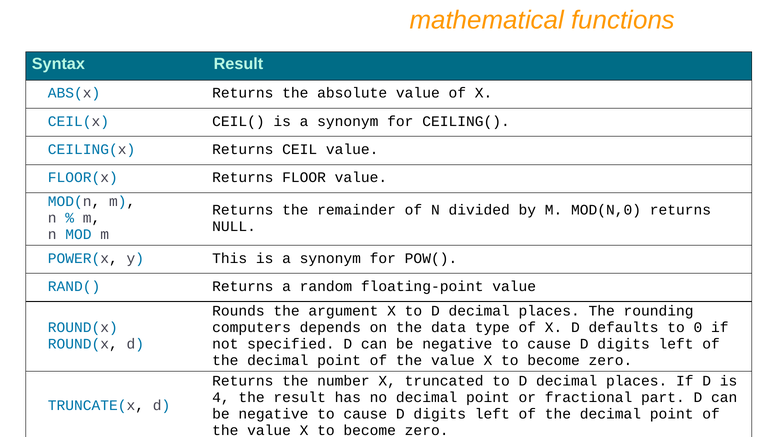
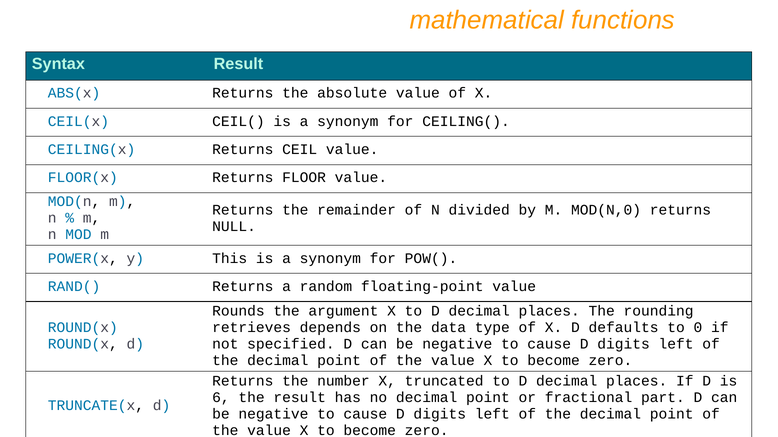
computers: computers -> retrieves
4: 4 -> 6
